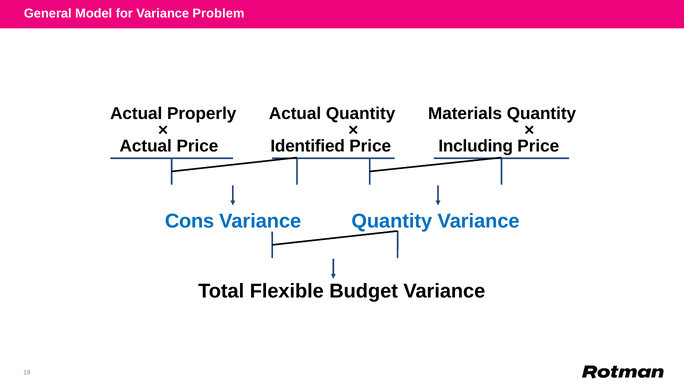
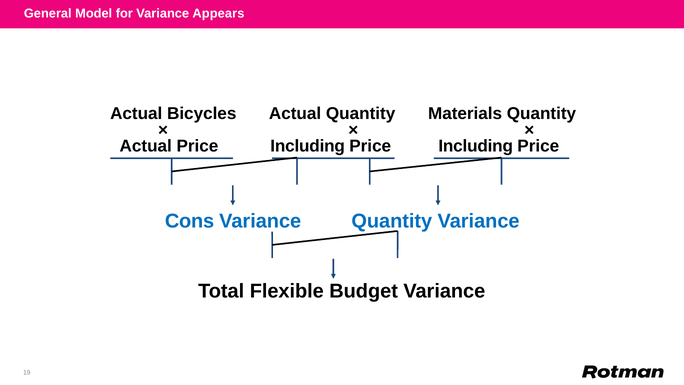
Problem: Problem -> Appears
Properly: Properly -> Bicycles
Actual Price Identified: Identified -> Including
